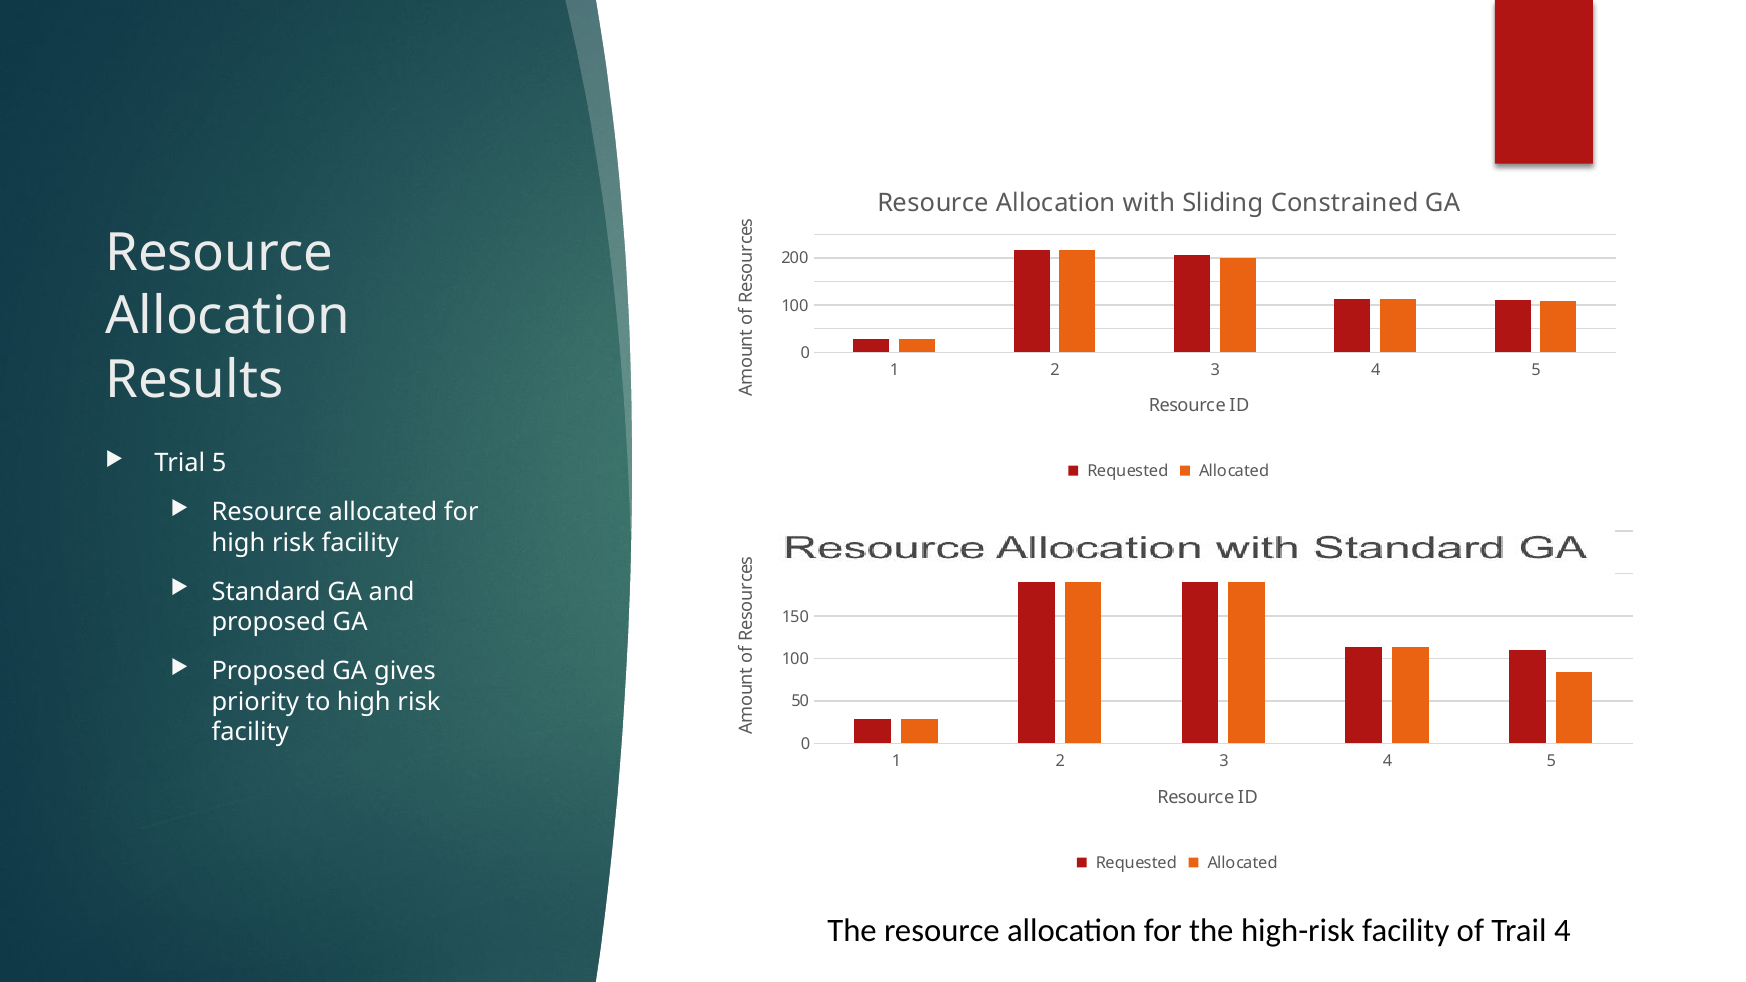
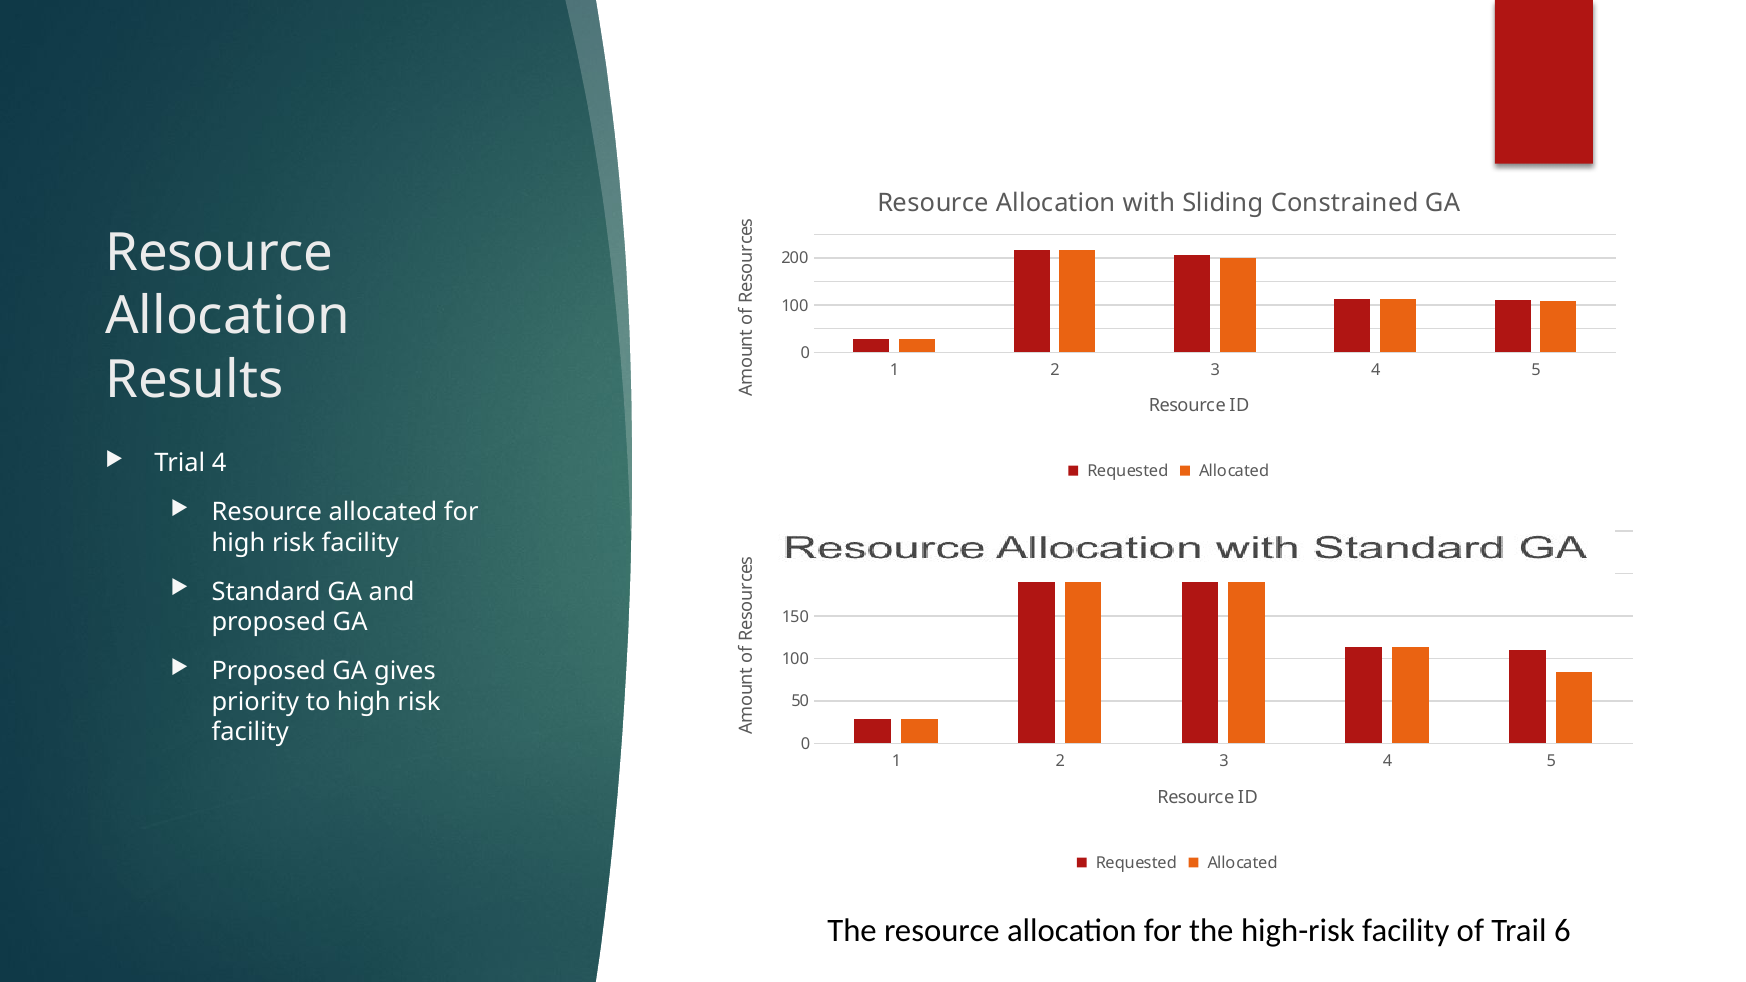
Trial 5: 5 -> 4
Trail 4: 4 -> 6
